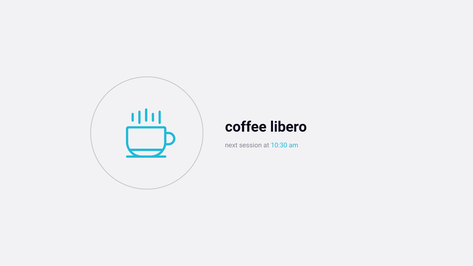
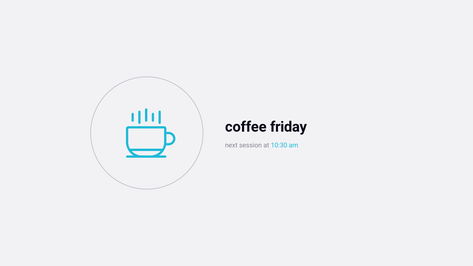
libero: libero -> friday
